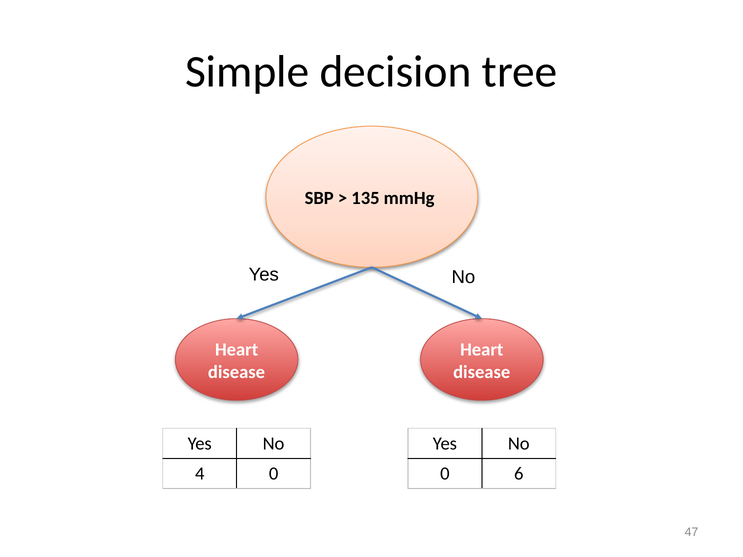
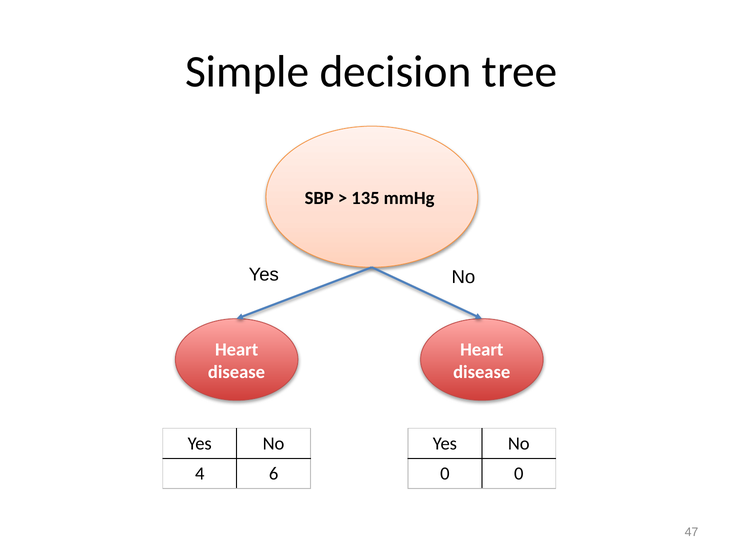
4 0: 0 -> 6
0 6: 6 -> 0
